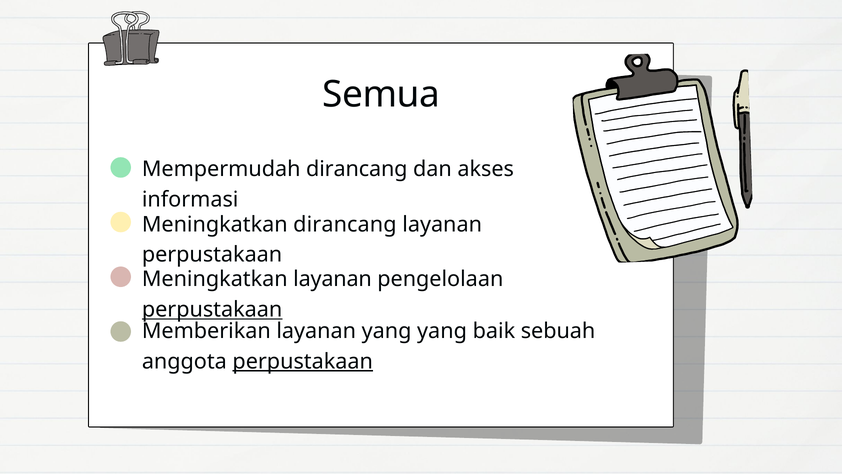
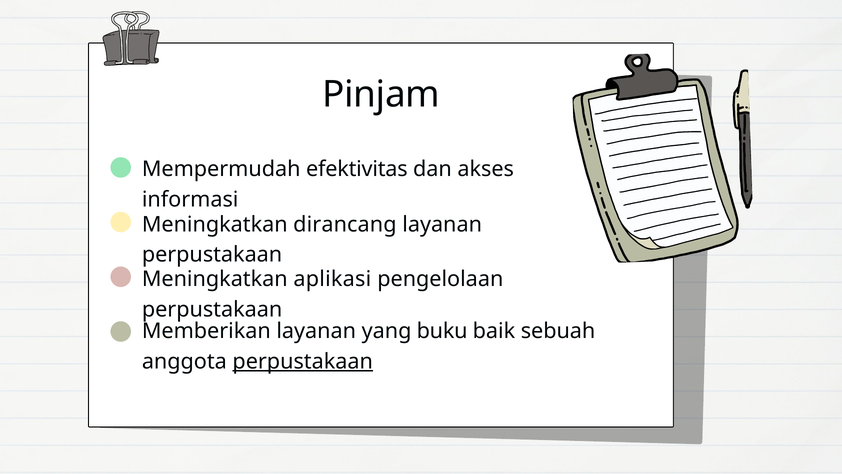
Semua: Semua -> Pinjam
Mempermudah dirancang: dirancang -> efektivitas
Meningkatkan layanan: layanan -> aplikasi
perpustakaan at (212, 309) underline: present -> none
yang yang: yang -> buku
